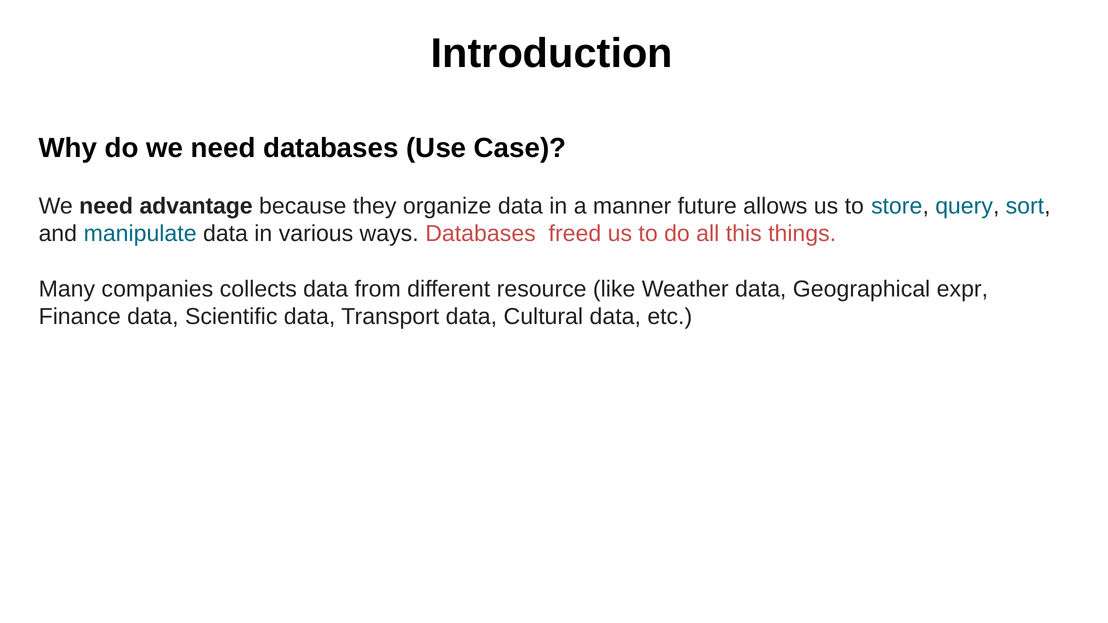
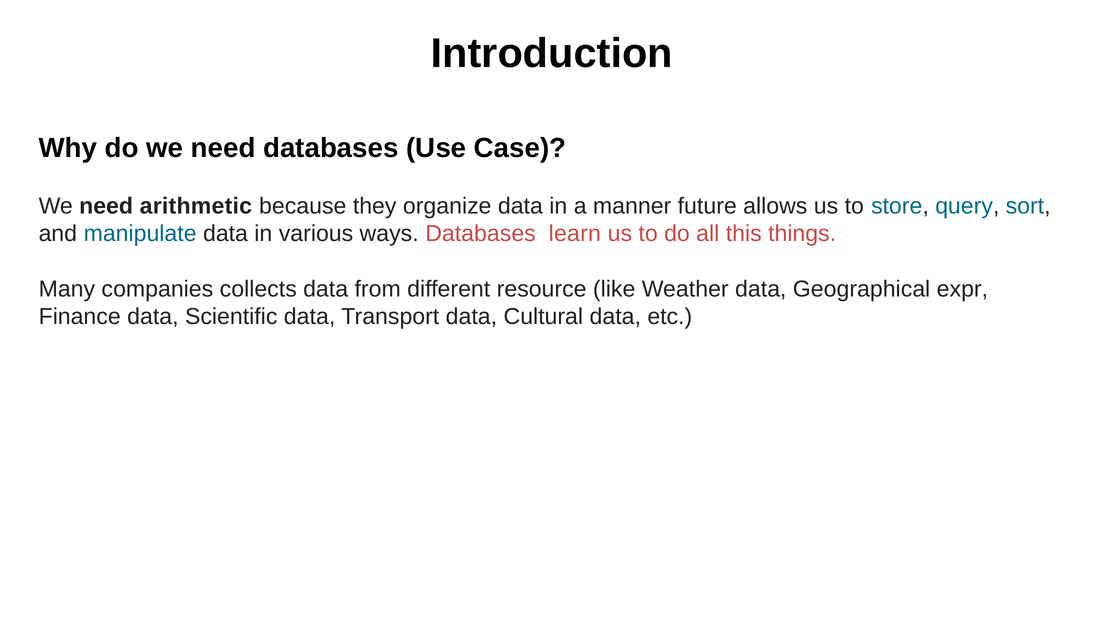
advantage: advantage -> arithmetic
freed: freed -> learn
